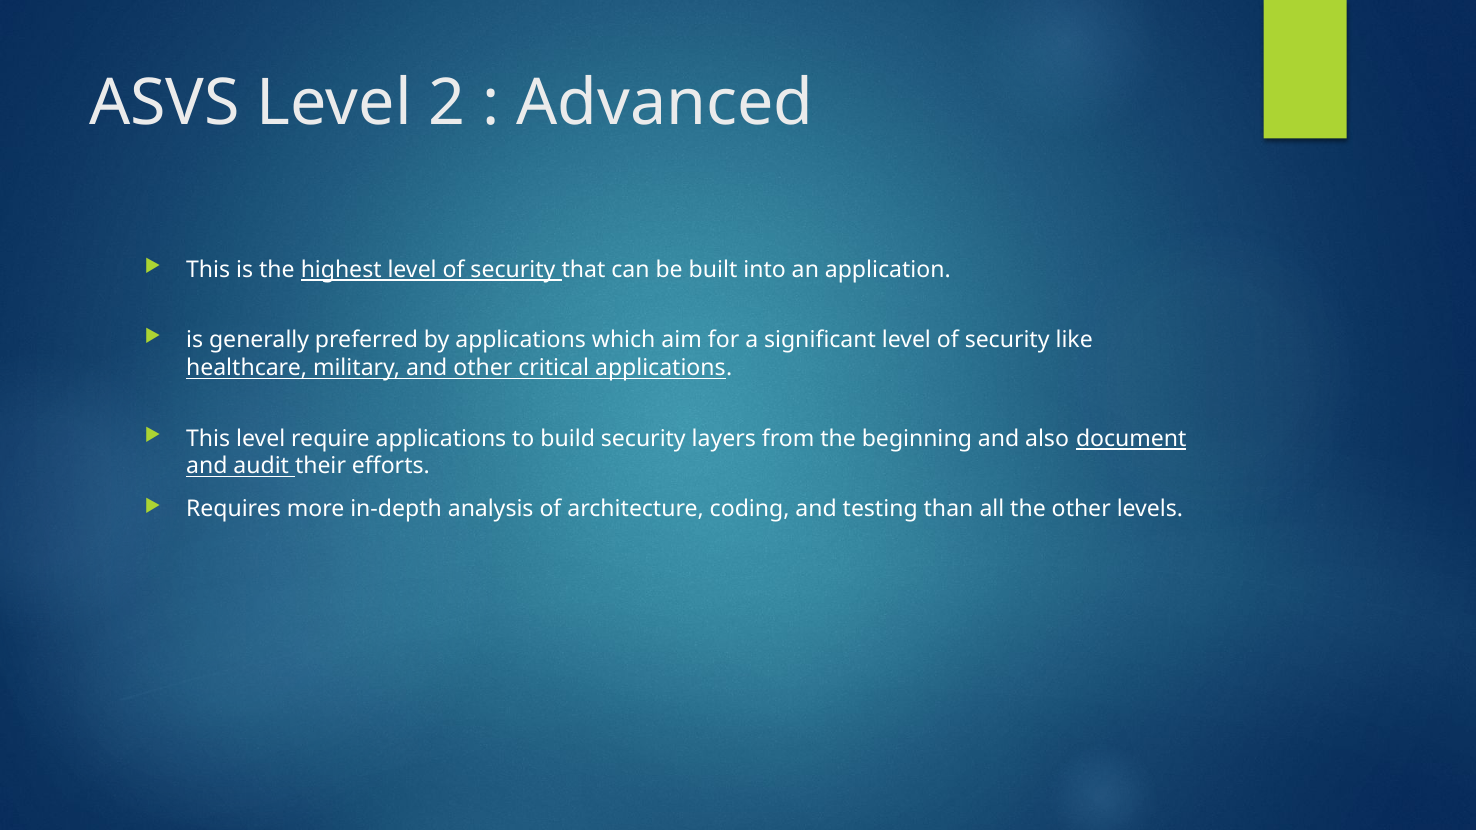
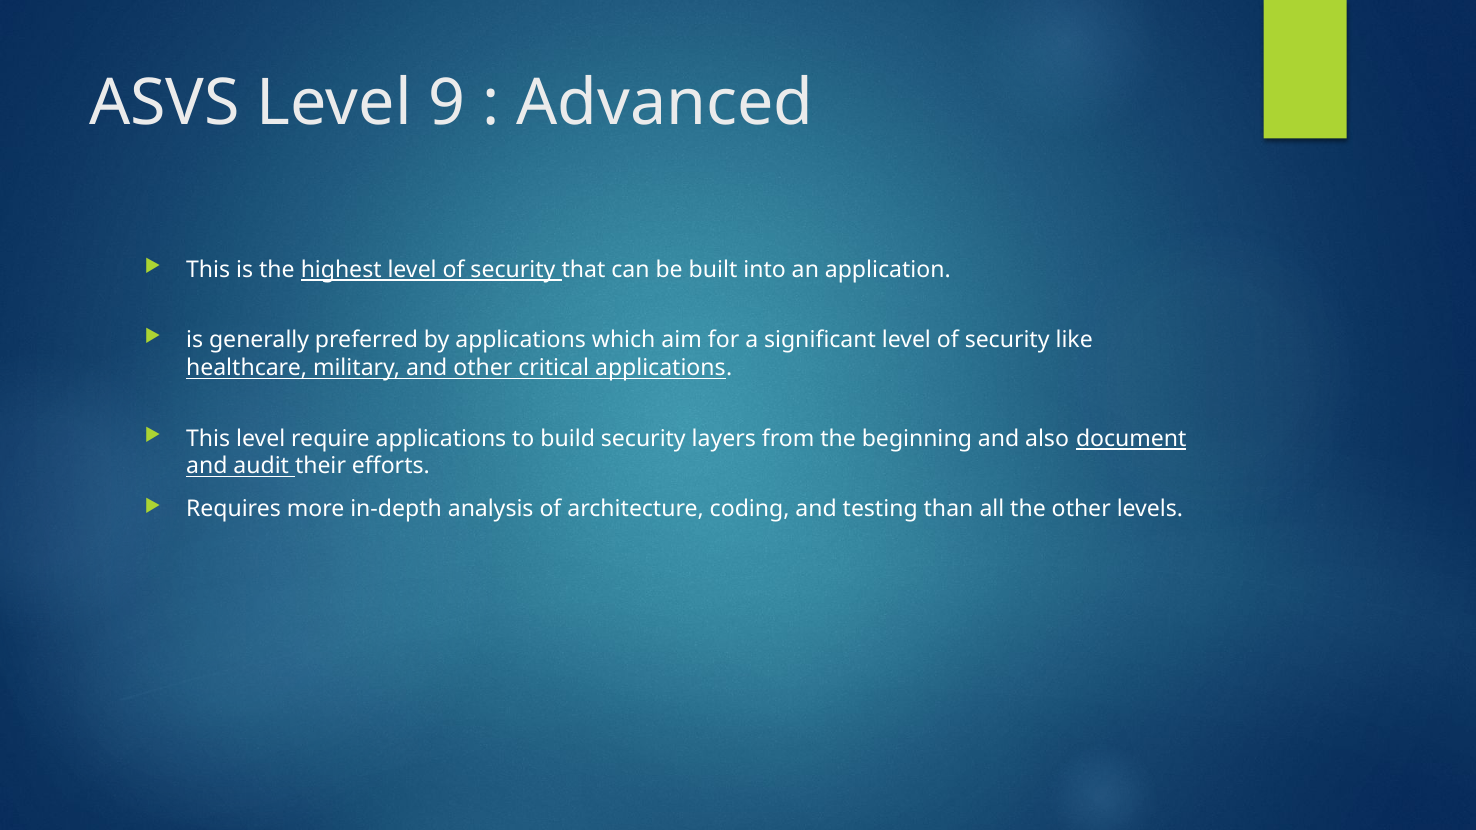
2: 2 -> 9
